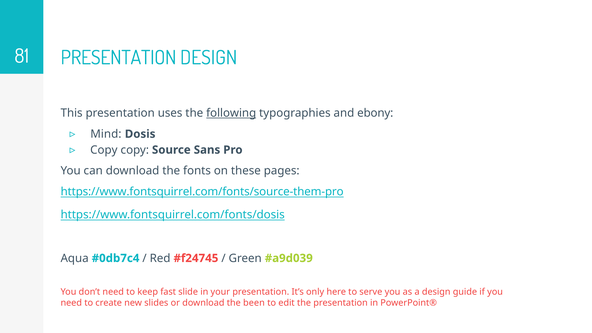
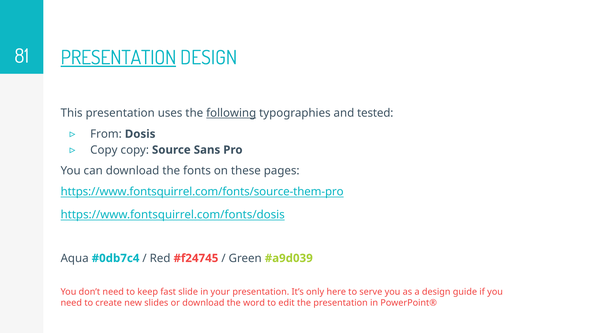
PRESENTATION at (118, 58) underline: none -> present
ebony: ebony -> tested
Mind: Mind -> From
been: been -> word
